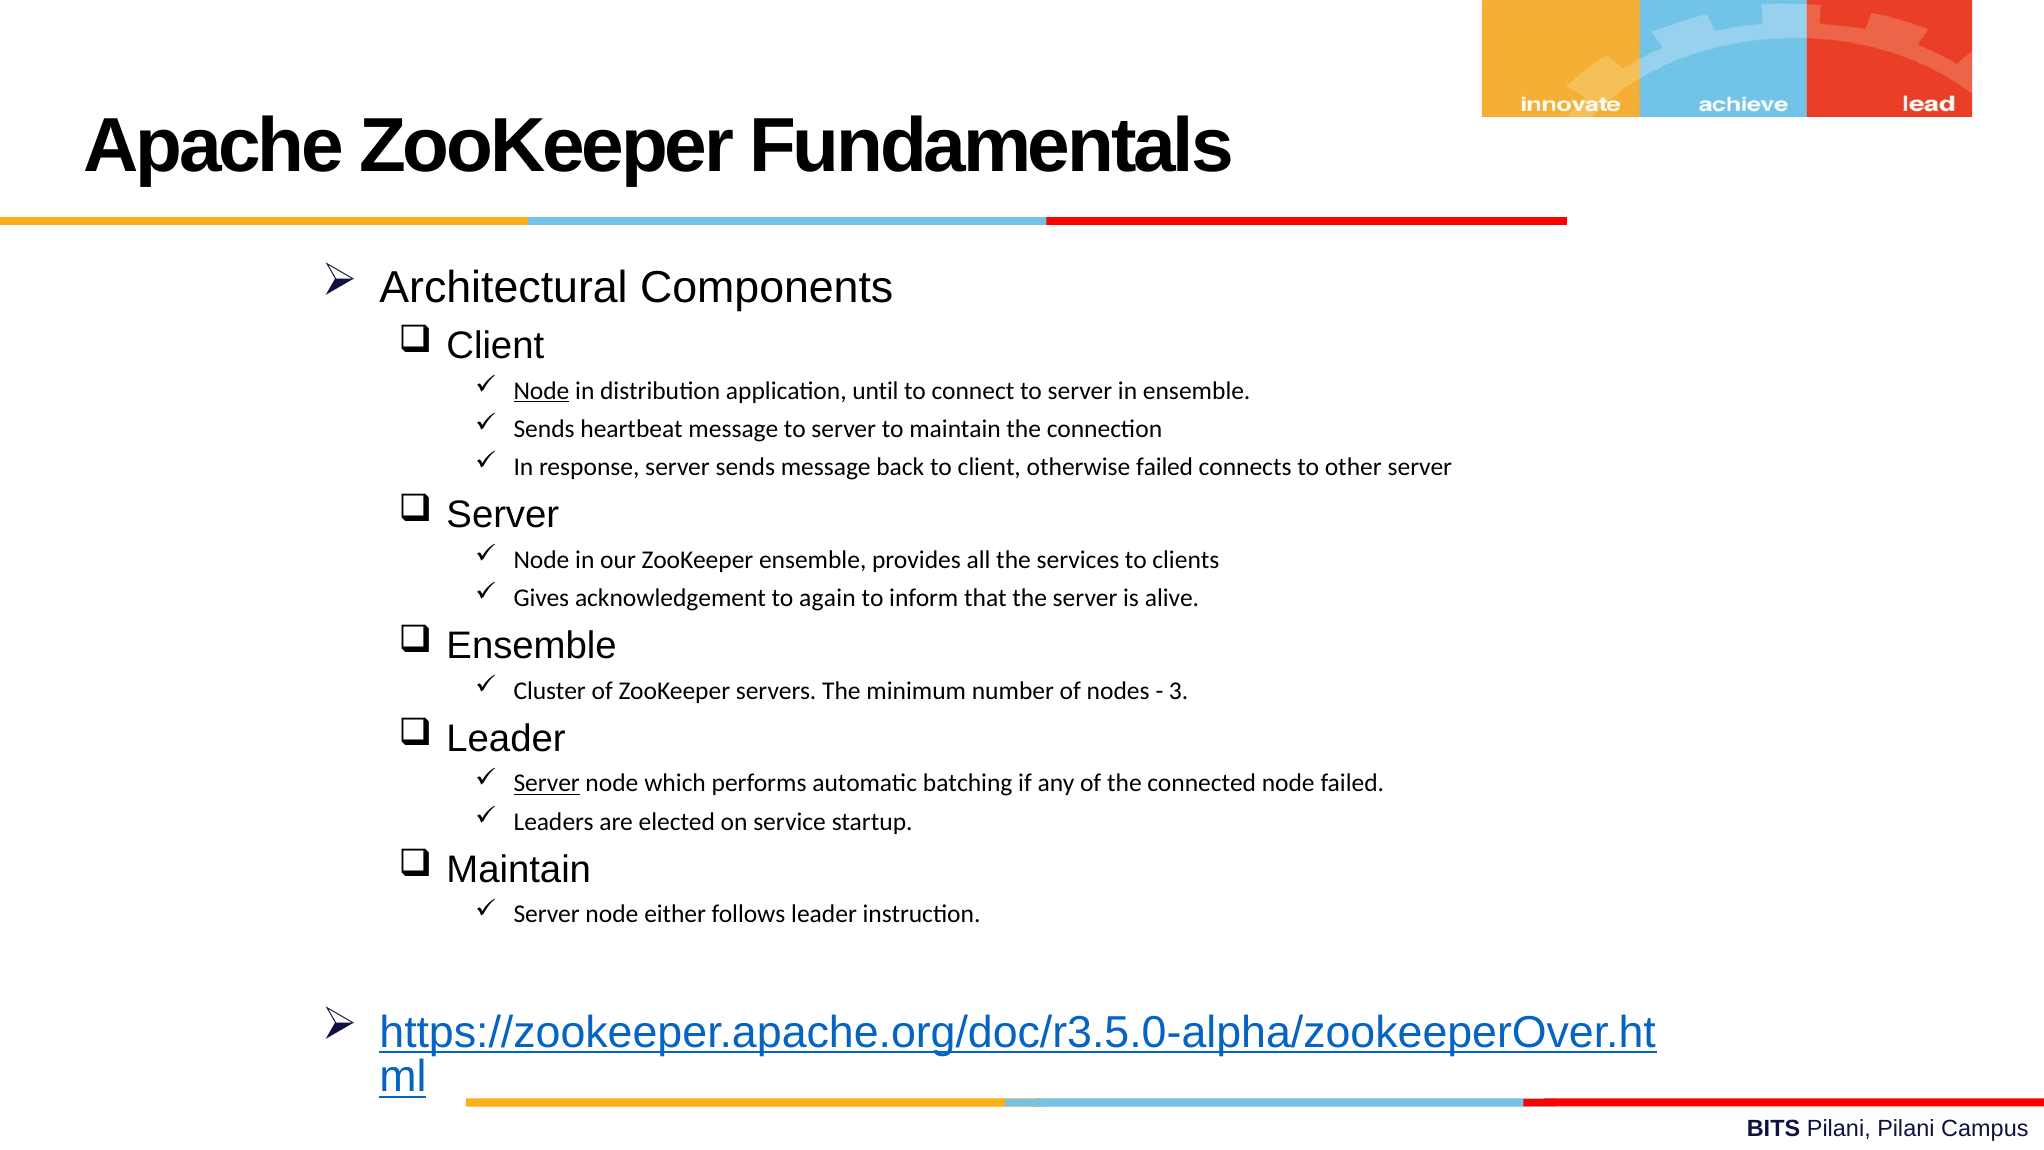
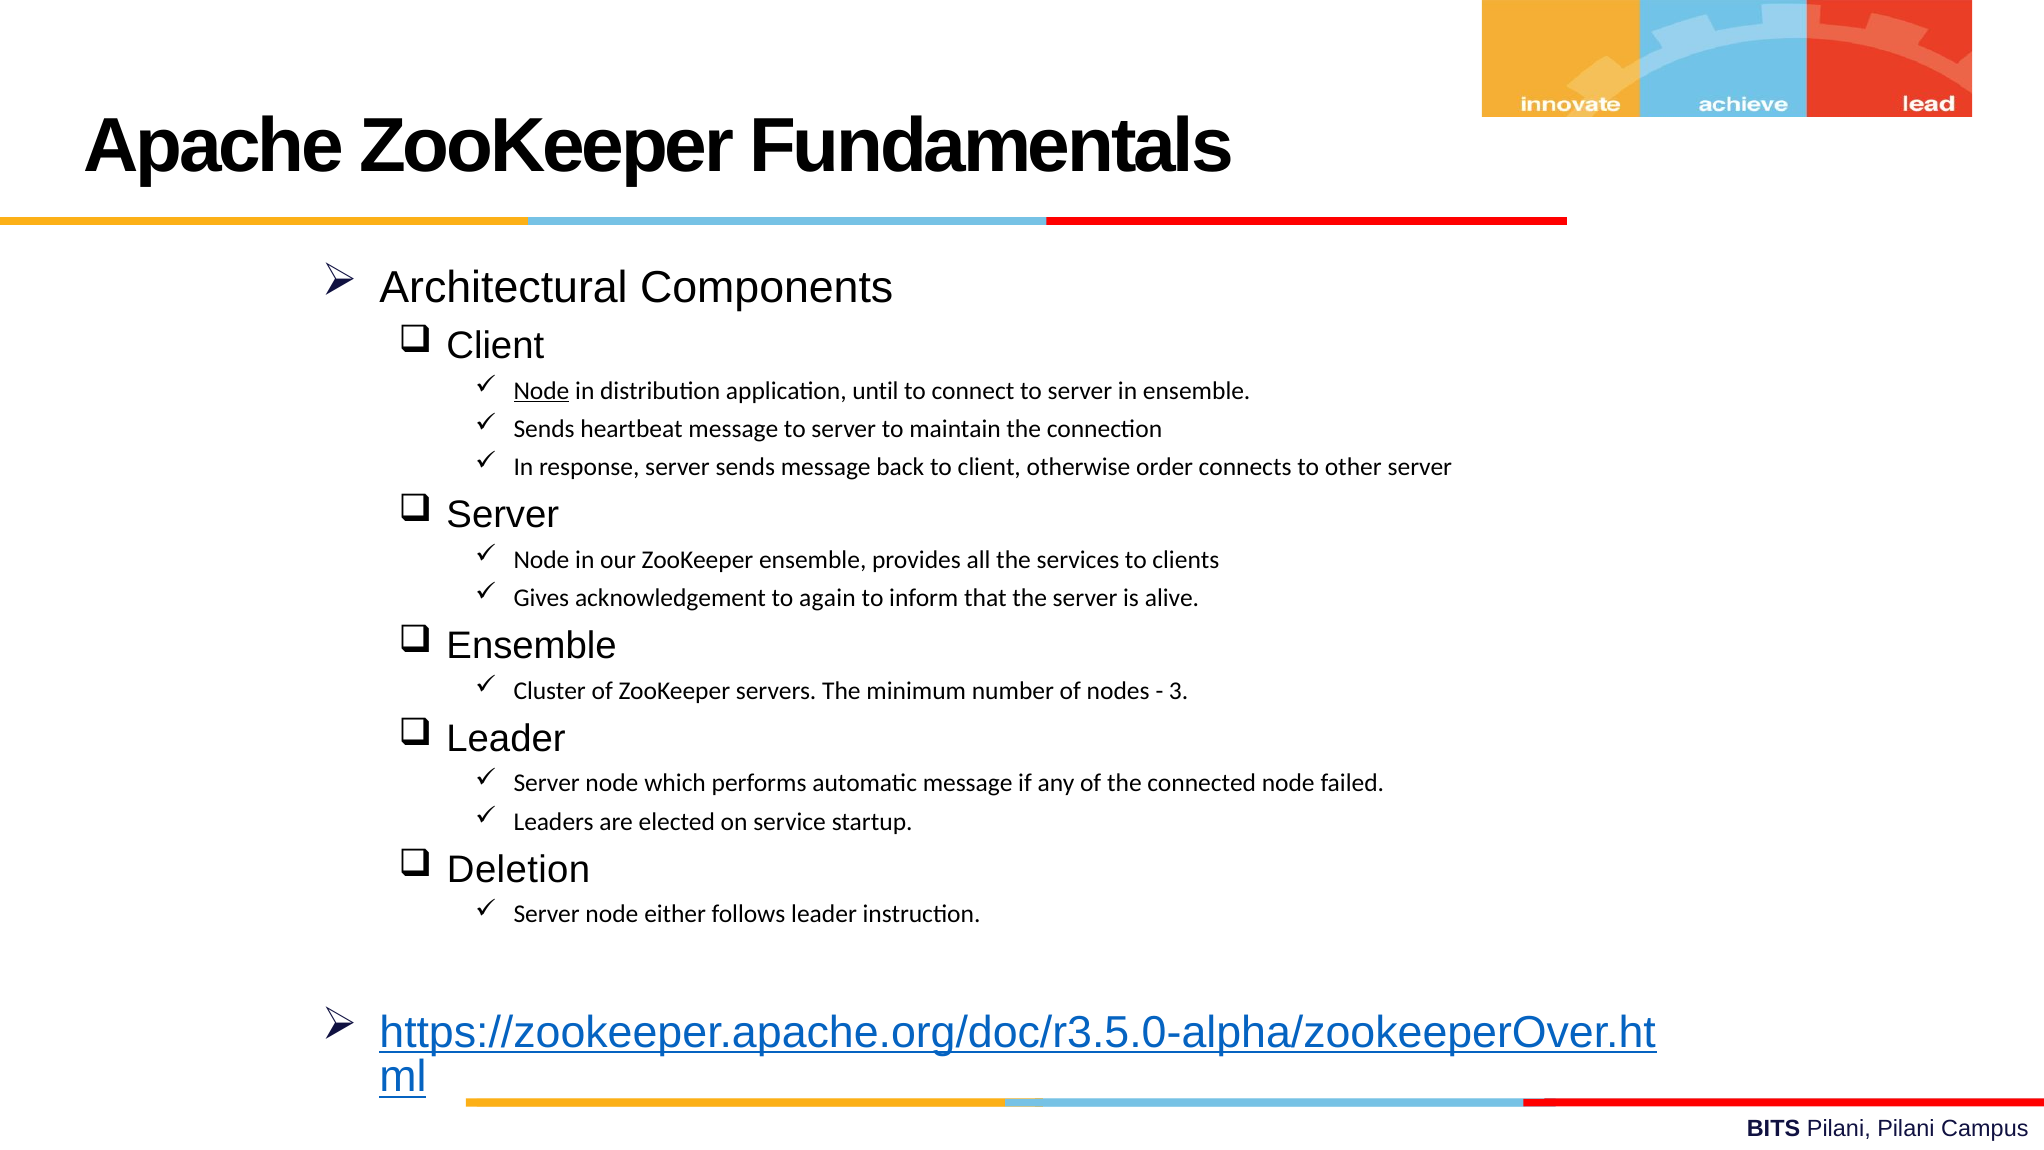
otherwise failed: failed -> order
Server at (547, 783) underline: present -> none
automatic batching: batching -> message
Maintain at (519, 870): Maintain -> Deletion
